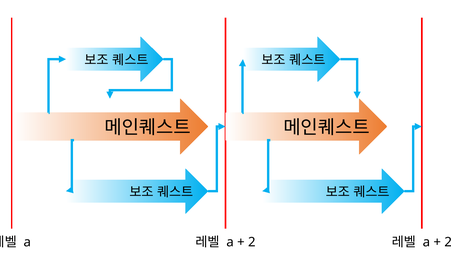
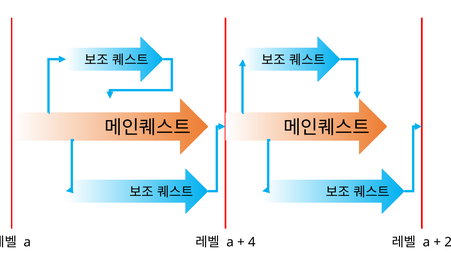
2 at (252, 243): 2 -> 4
